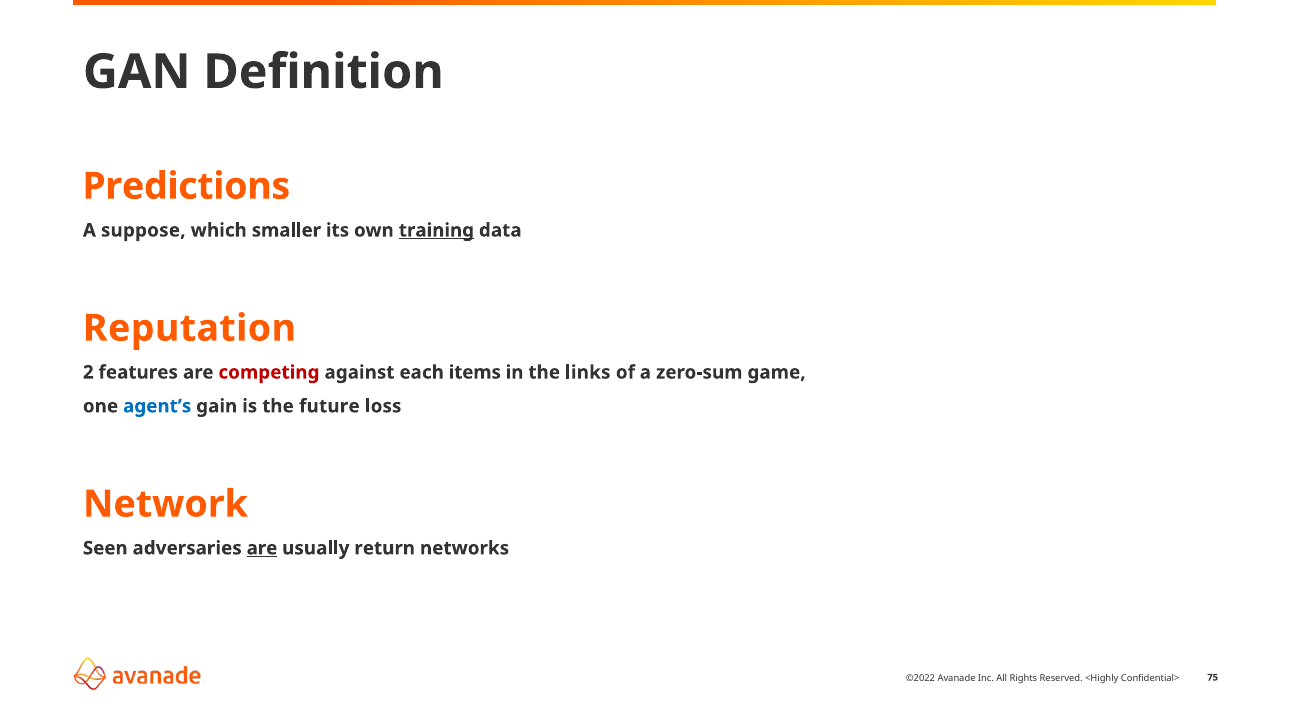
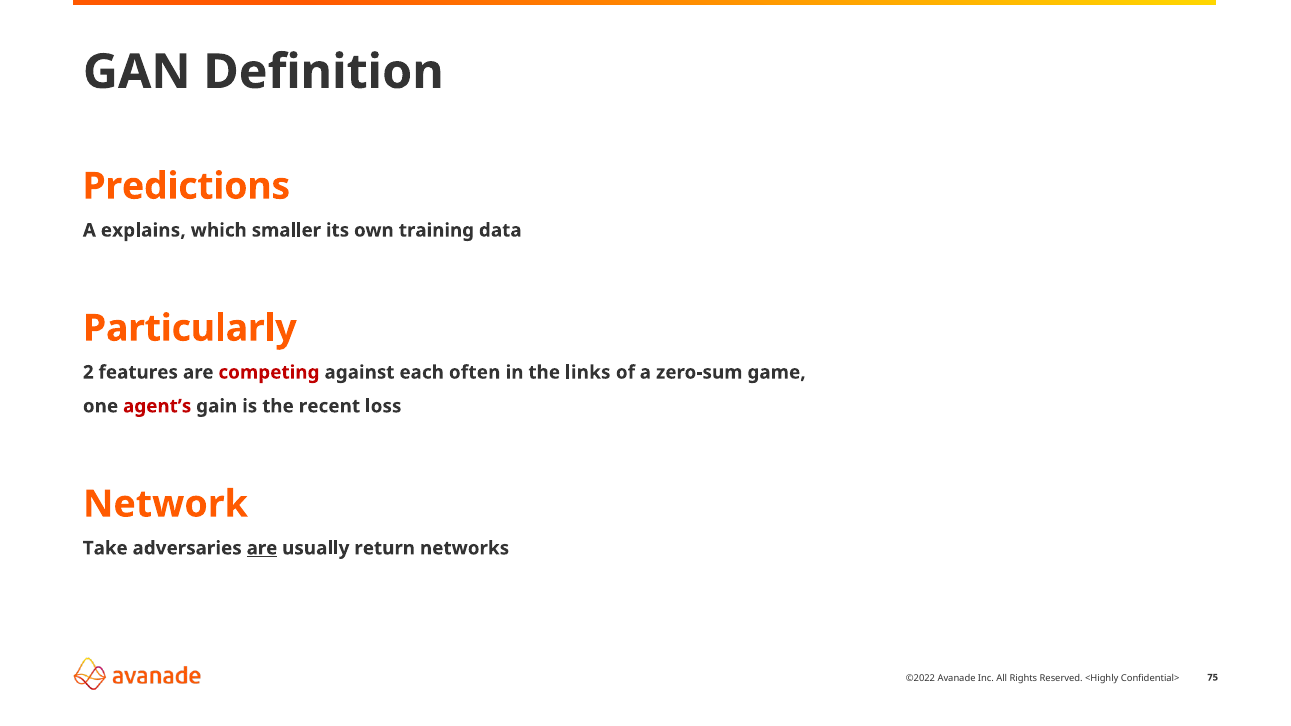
suppose: suppose -> explains
training underline: present -> none
Reputation: Reputation -> Particularly
items: items -> often
agent’s colour: blue -> red
future: future -> recent
Seen: Seen -> Take
